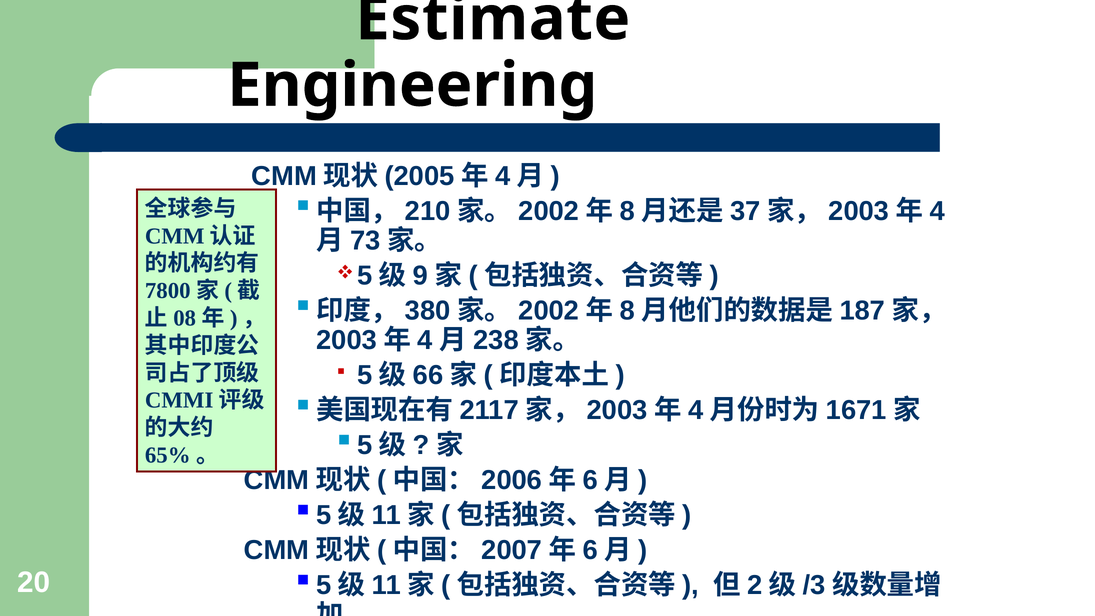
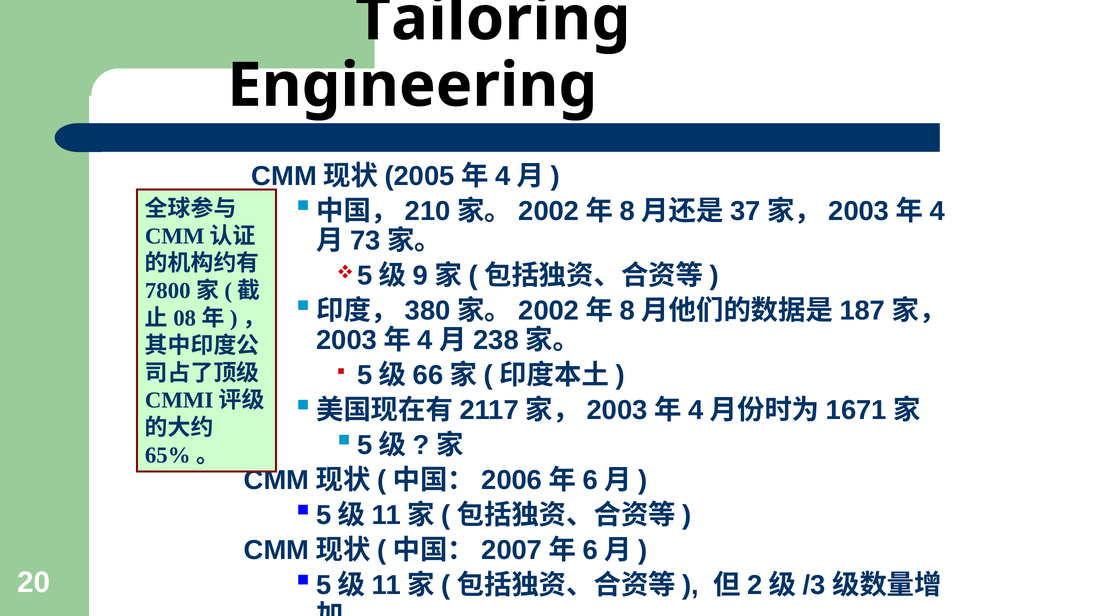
Estimate: Estimate -> Tailoring
